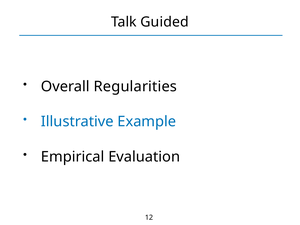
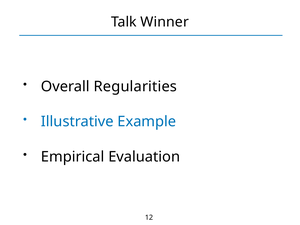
Guided: Guided -> Winner
